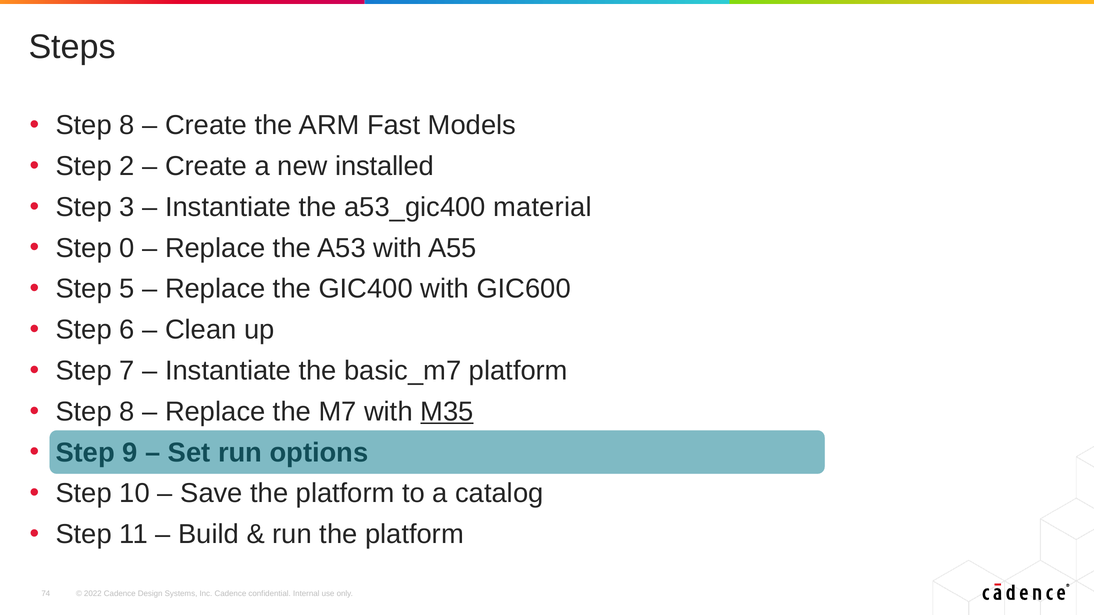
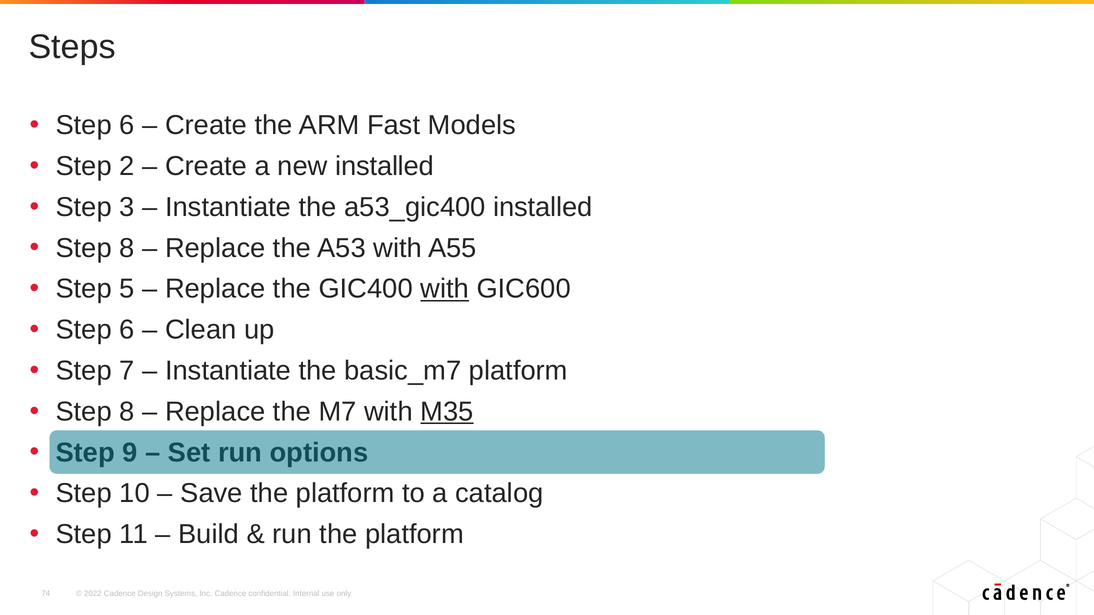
8 at (127, 125): 8 -> 6
a53_gic400 material: material -> installed
0 at (127, 248): 0 -> 8
with at (445, 289) underline: none -> present
